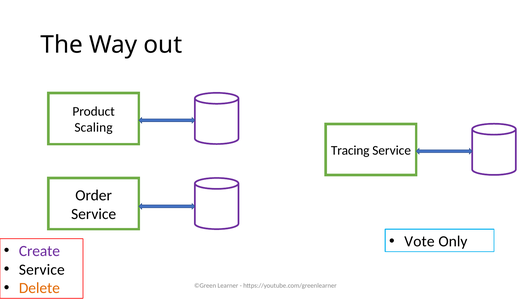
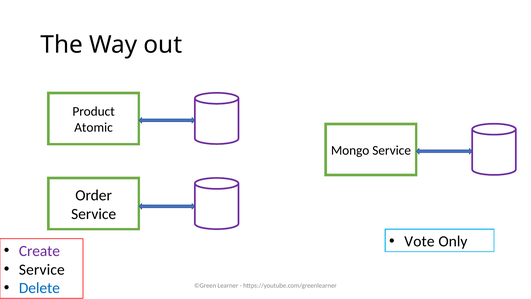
Scaling: Scaling -> Atomic
Tracing: Tracing -> Mongo
Delete colour: orange -> blue
